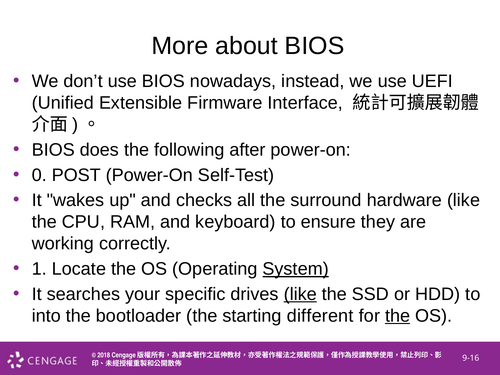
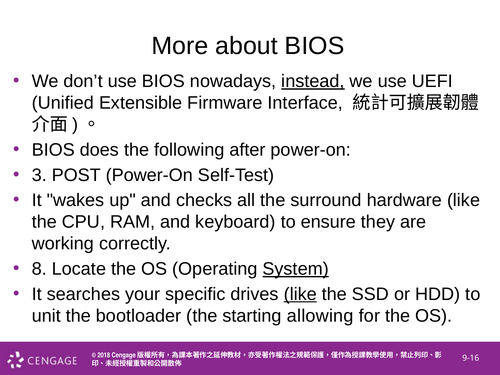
instead underline: none -> present
0: 0 -> 3
1: 1 -> 8
into: into -> unit
different: different -> allowing
the at (398, 316) underline: present -> none
